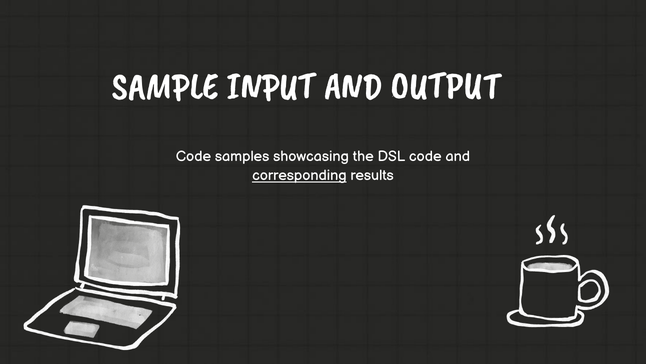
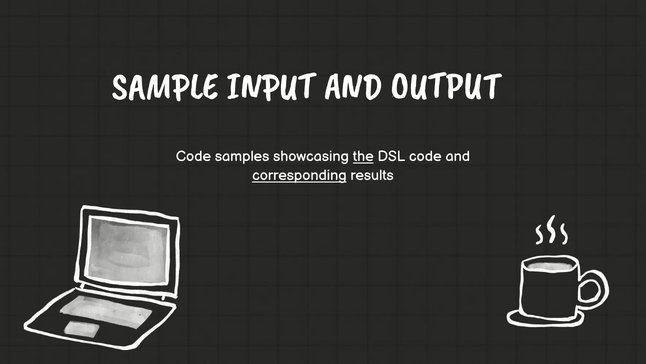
the underline: none -> present
